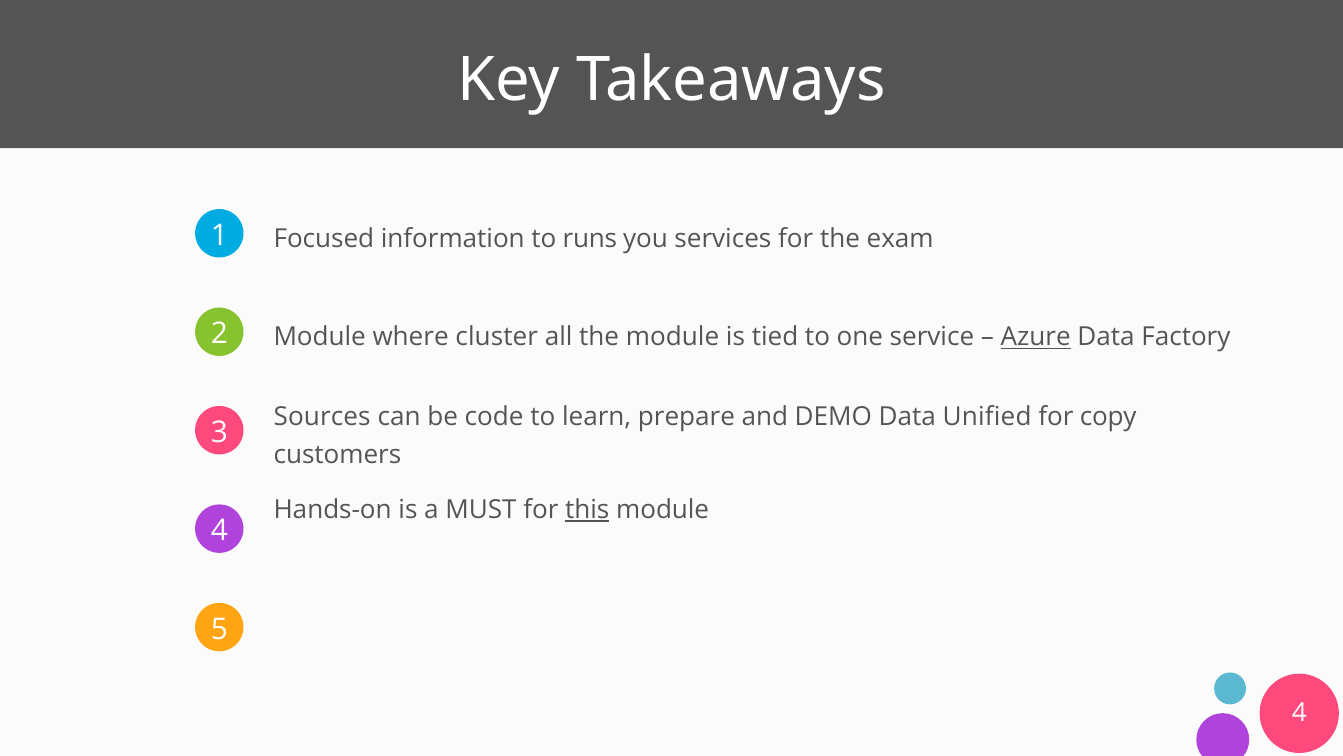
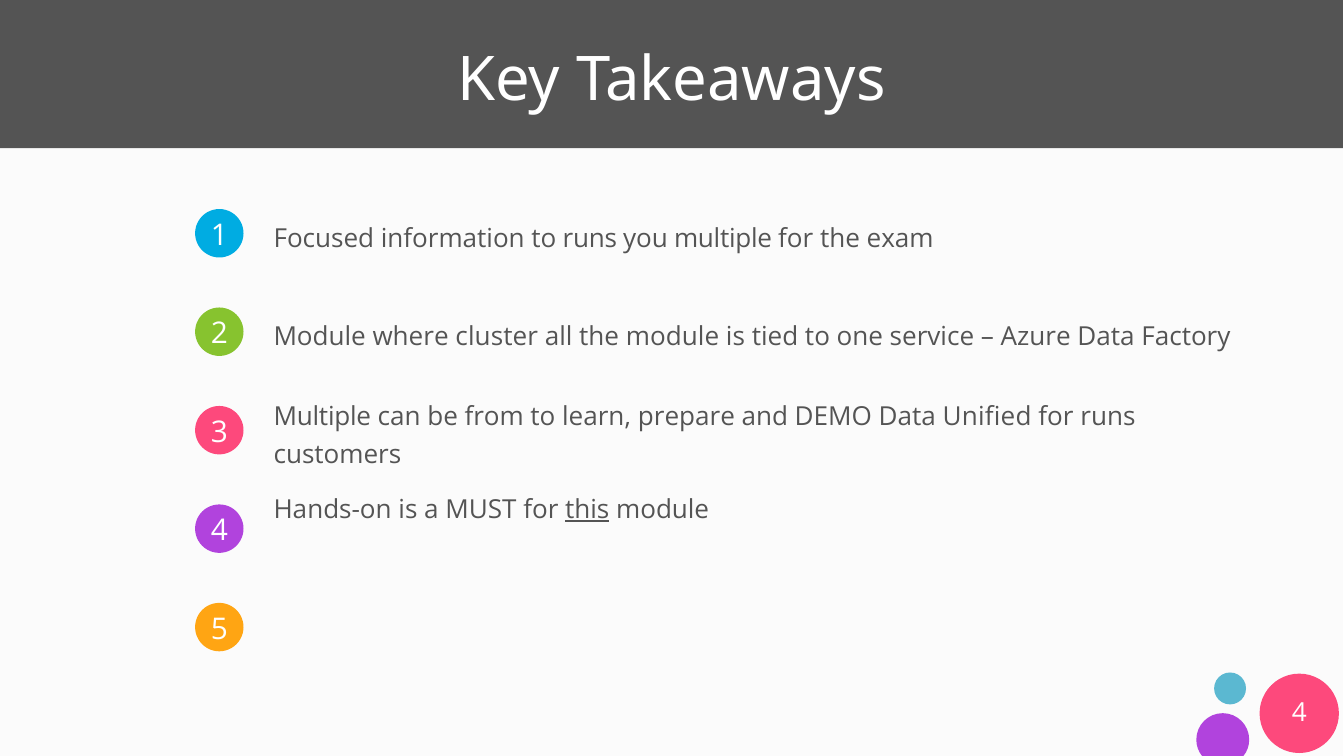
you services: services -> multiple
Azure underline: present -> none
Sources at (322, 417): Sources -> Multiple
code: code -> from
for copy: copy -> runs
